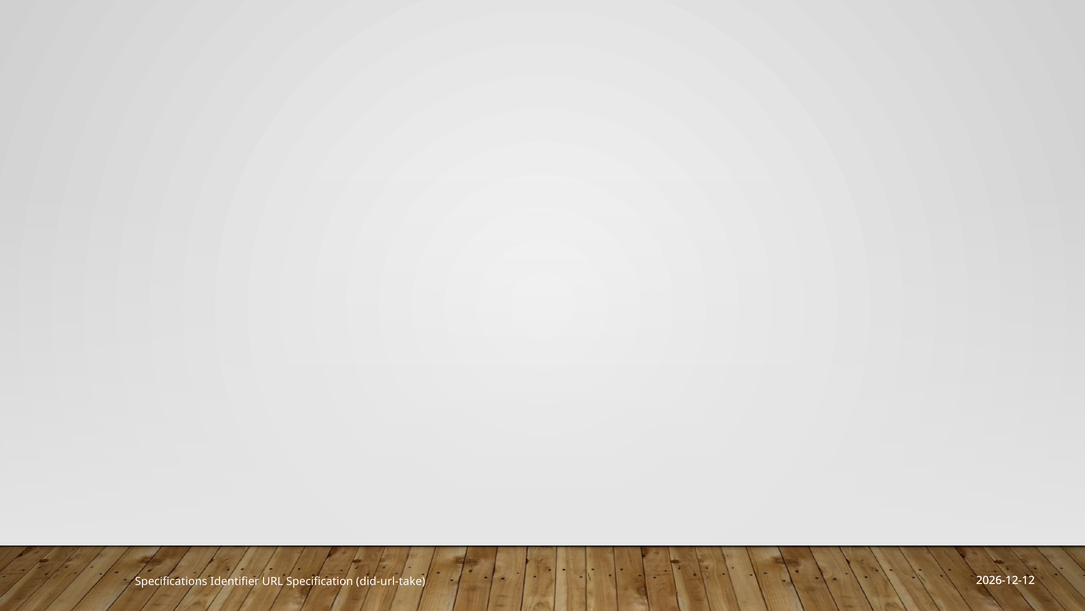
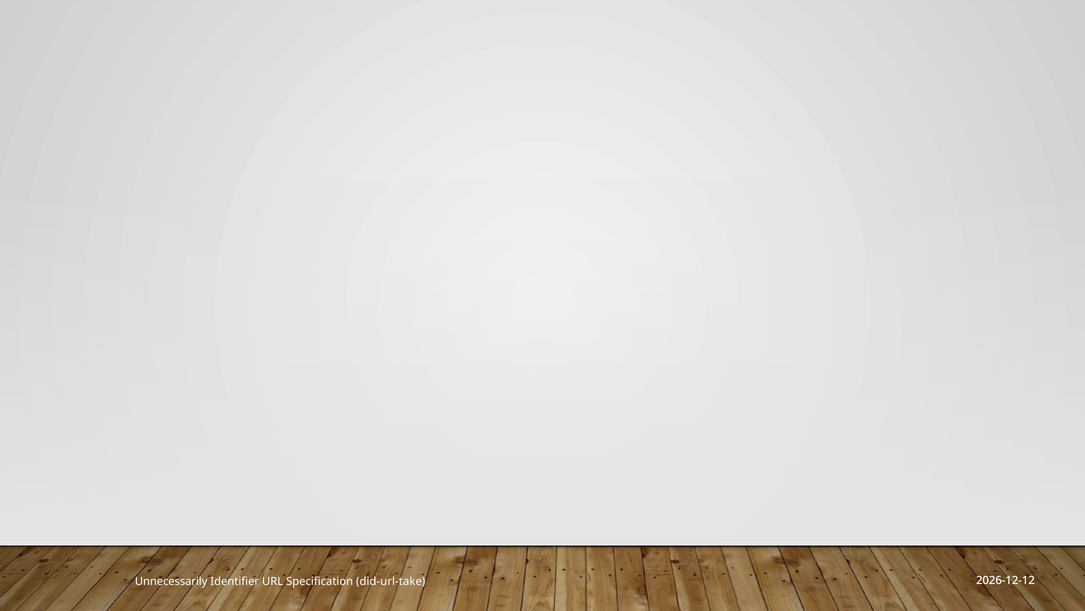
Specifications: Specifications -> Unnecessarily
